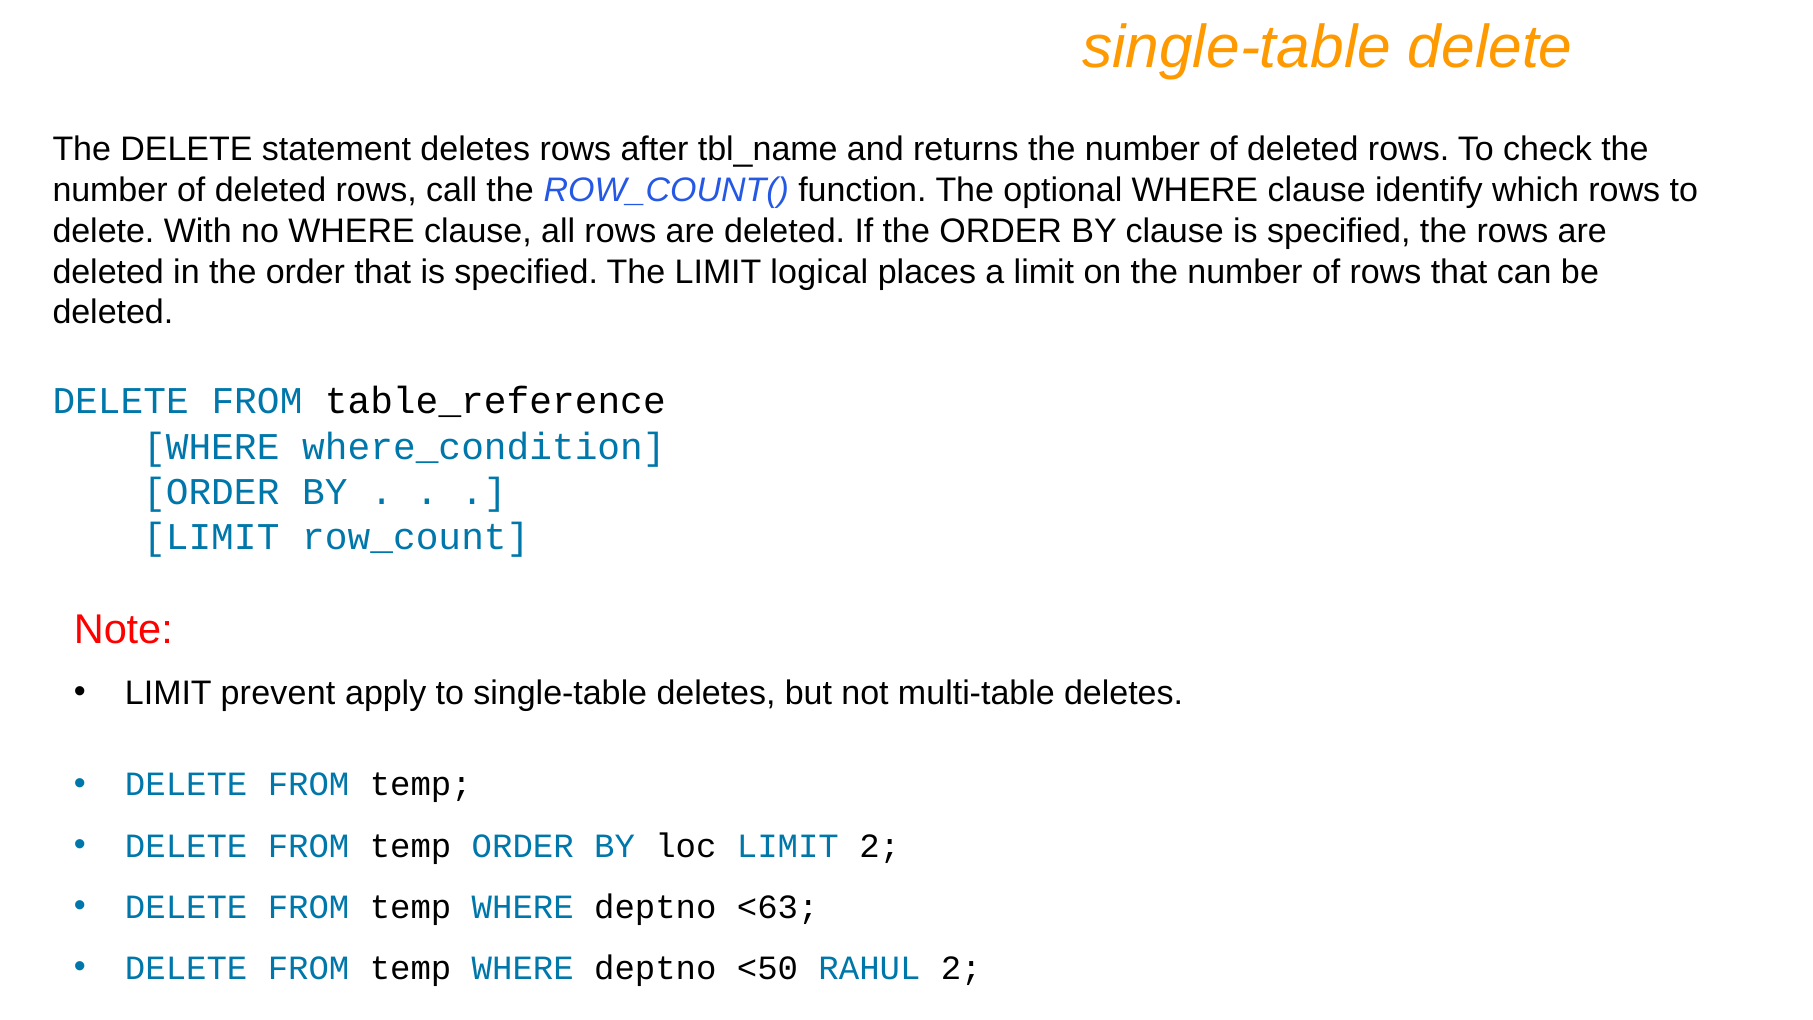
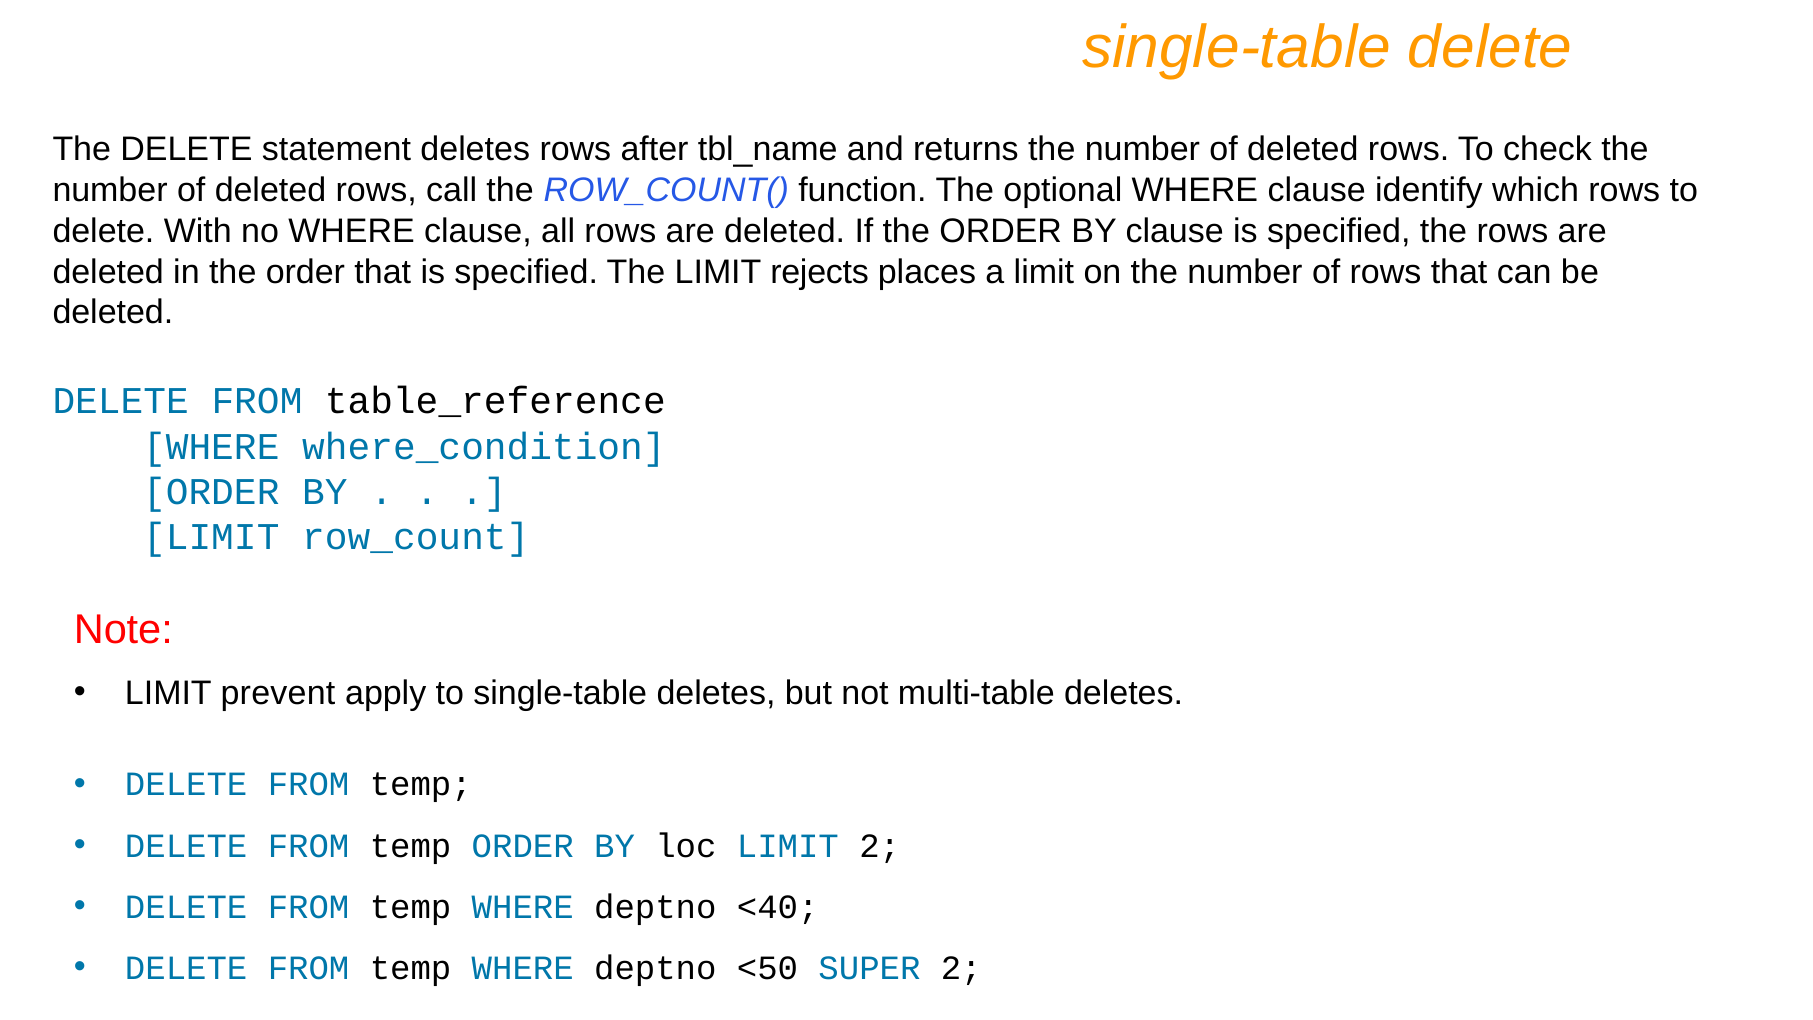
logical: logical -> rejects
<63: <63 -> <40
RAHUL: RAHUL -> SUPER
